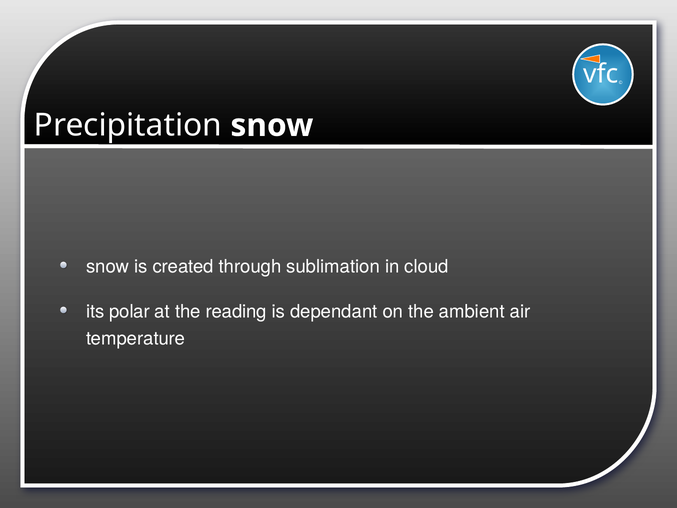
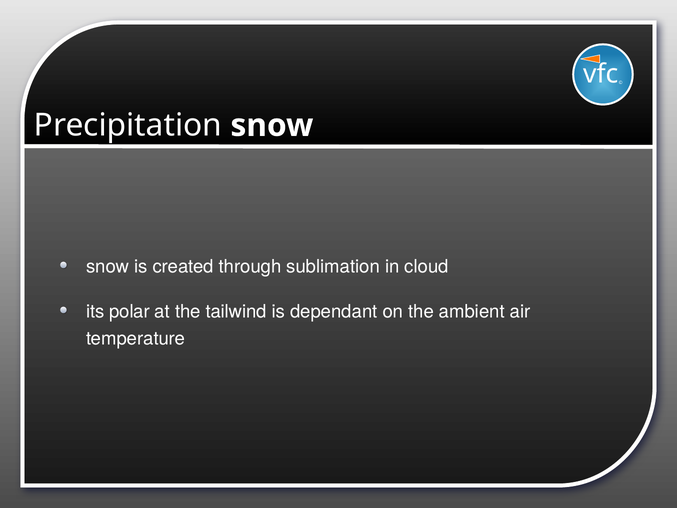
reading: reading -> tailwind
